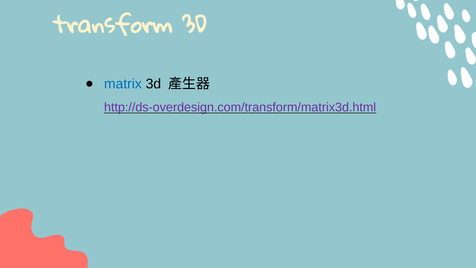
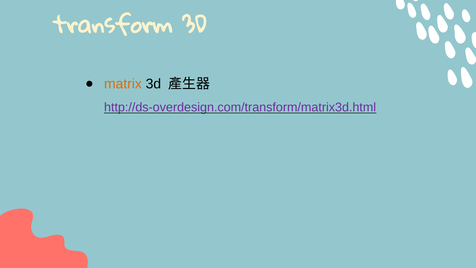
matrix colour: blue -> orange
